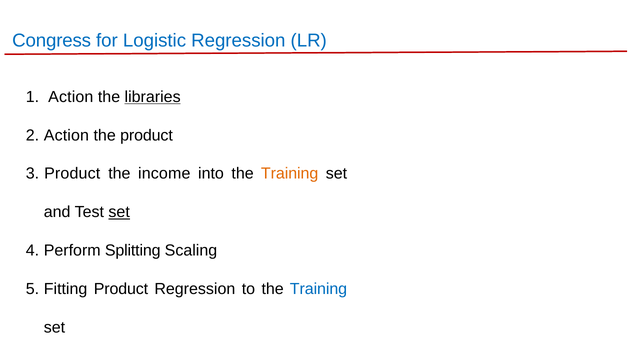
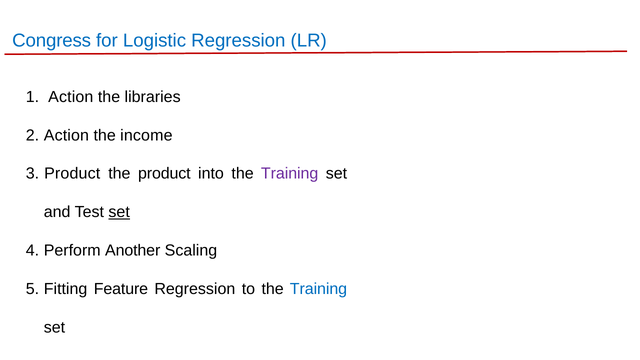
libraries underline: present -> none
the product: product -> income
the income: income -> product
Training at (290, 174) colour: orange -> purple
Splitting: Splitting -> Another
Fitting Product: Product -> Feature
